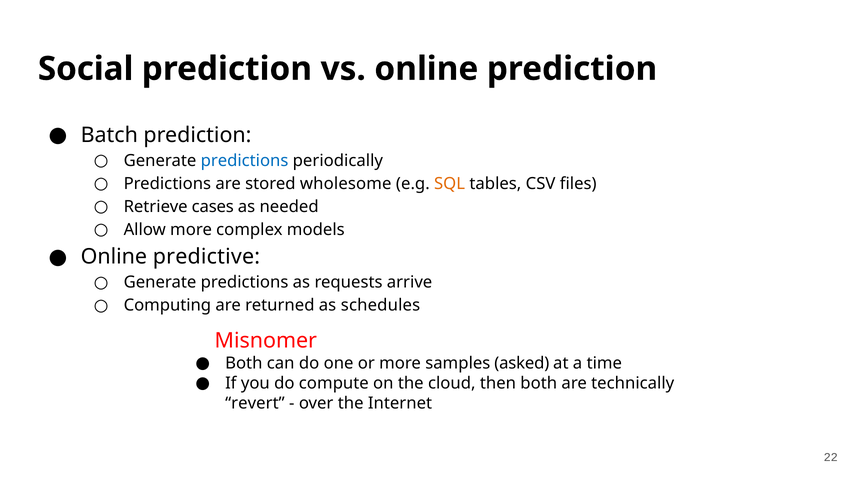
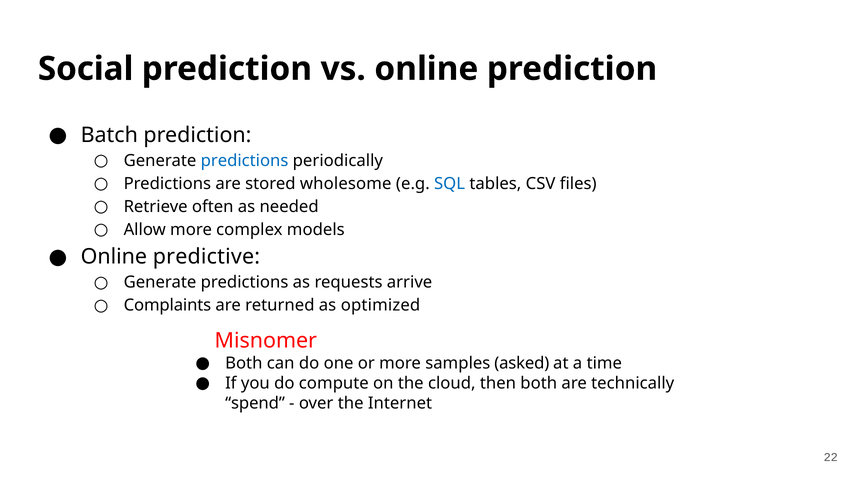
SQL colour: orange -> blue
cases: cases -> often
Computing: Computing -> Complaints
schedules: schedules -> optimized
revert: revert -> spend
